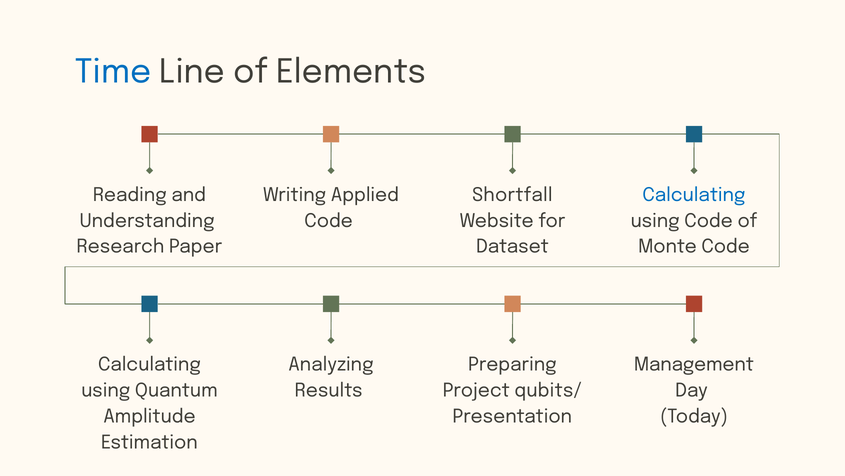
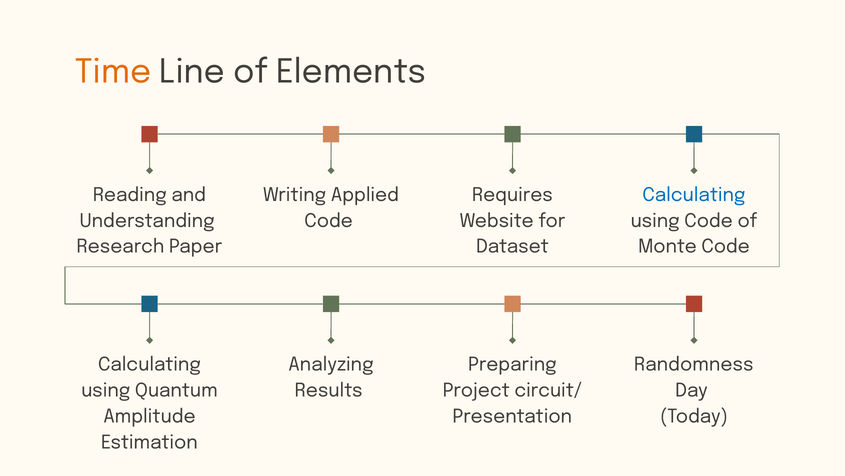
Time colour: blue -> orange
Shortfall: Shortfall -> Requires
Management: Management -> Randomness
qubits/: qubits/ -> circuit/
